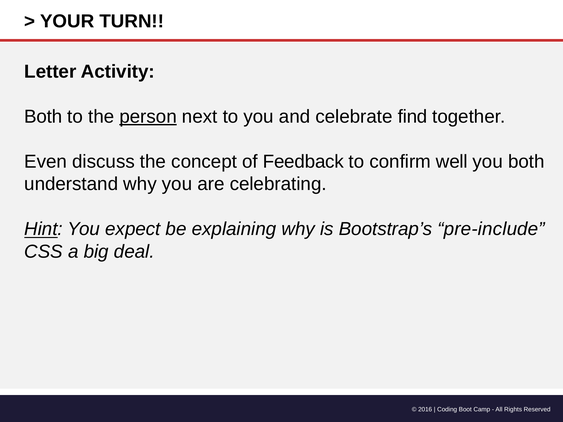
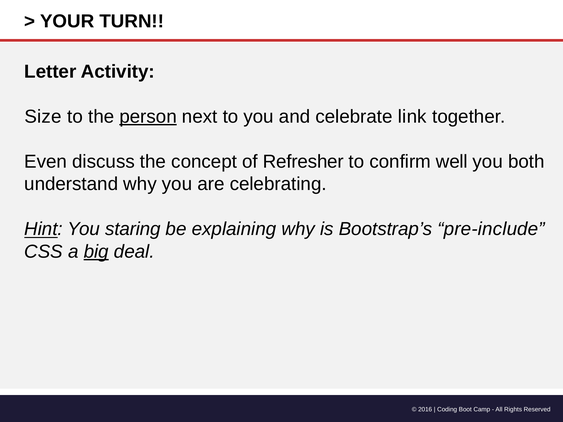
Both at (43, 117): Both -> Size
find: find -> link
Feedback: Feedback -> Refresher
expect: expect -> staring
big underline: none -> present
